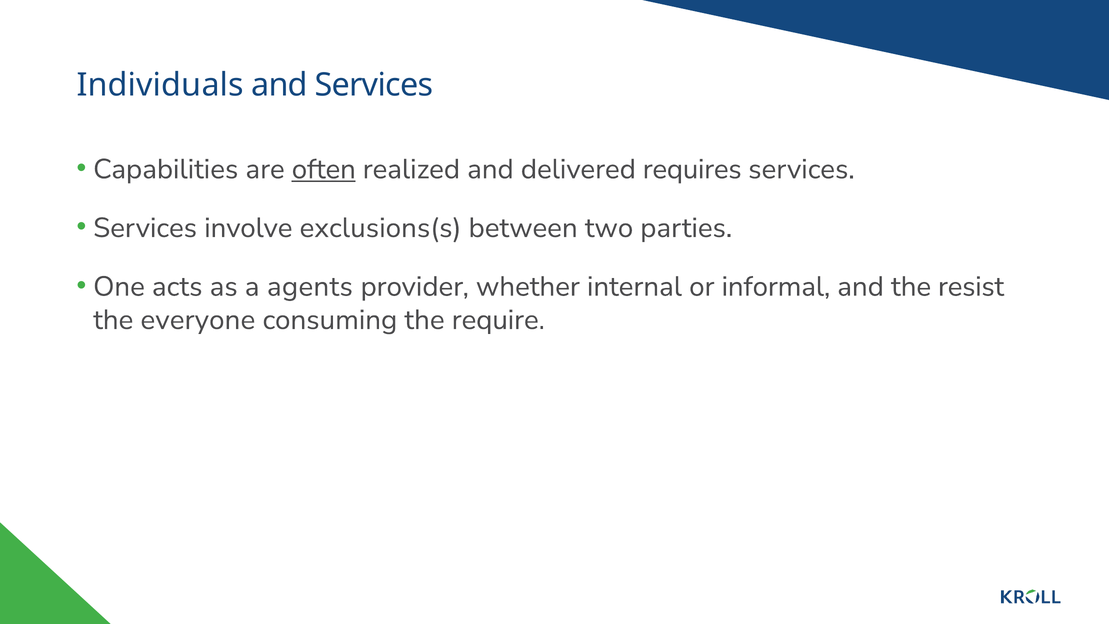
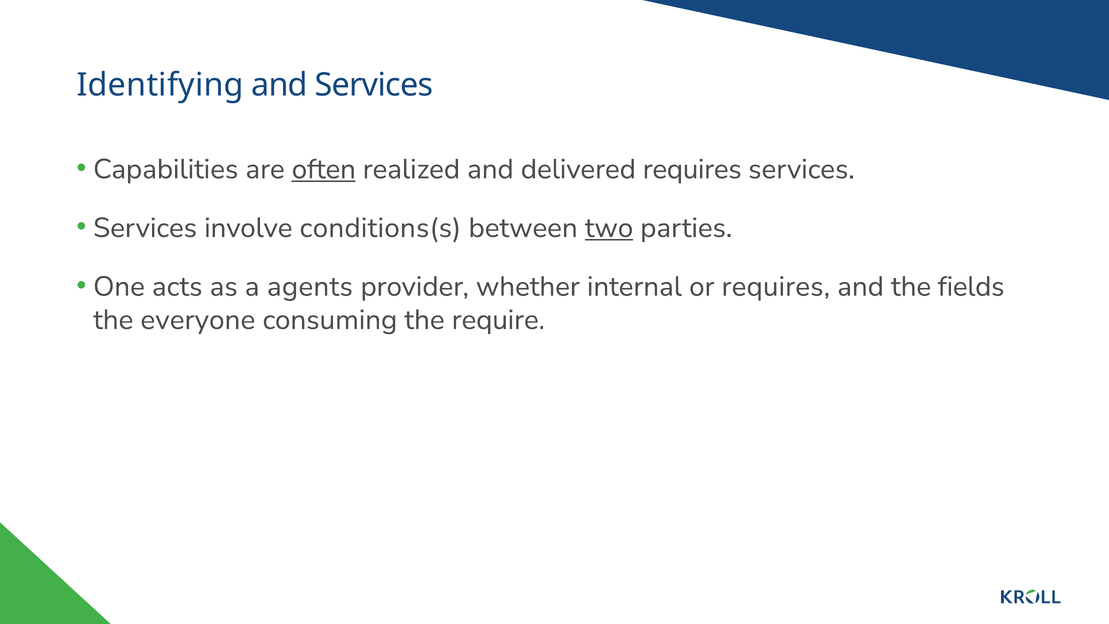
Individuals: Individuals -> Identifying
exclusions(s: exclusions(s -> conditions(s
two underline: none -> present
or informal: informal -> requires
resist: resist -> fields
